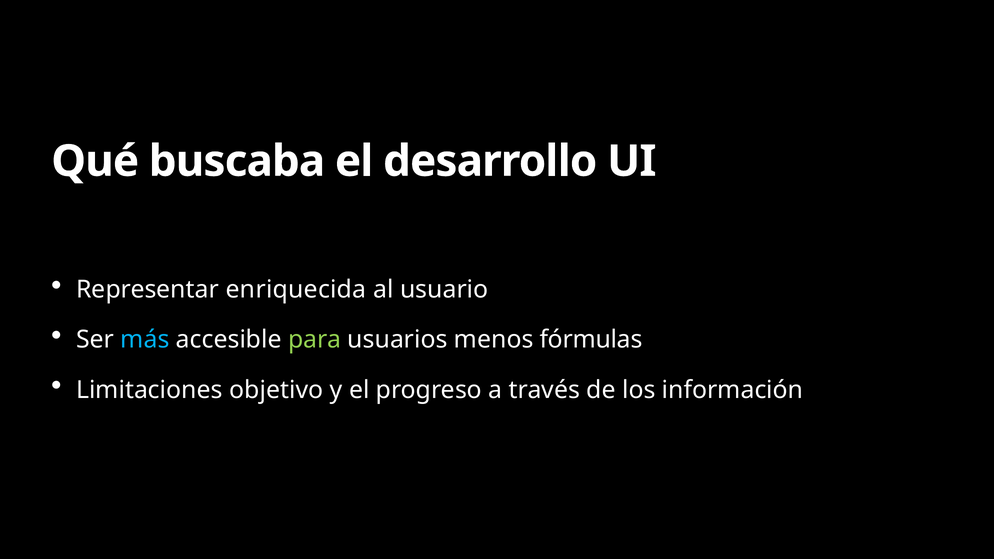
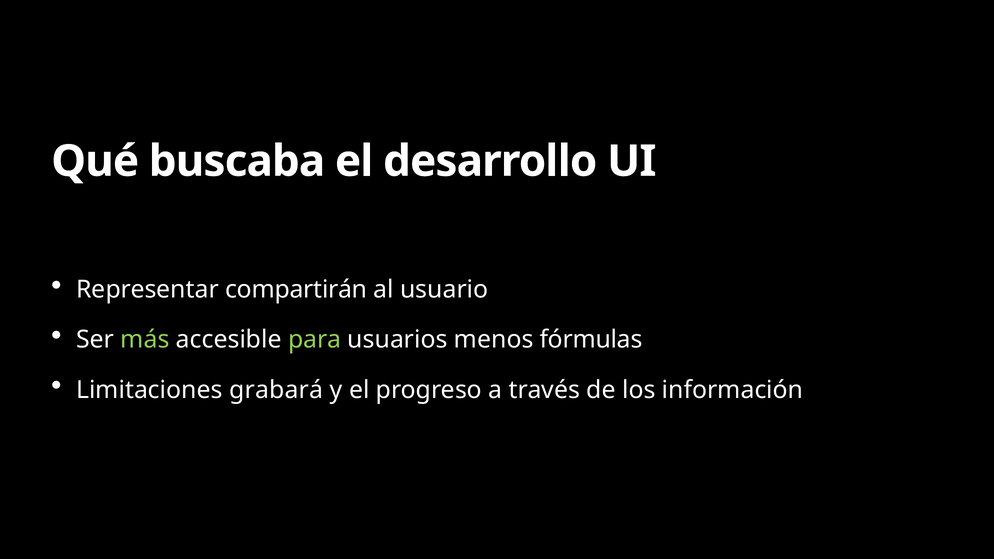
enriquecida: enriquecida -> compartirán
más colour: light blue -> light green
objetivo: objetivo -> grabará
